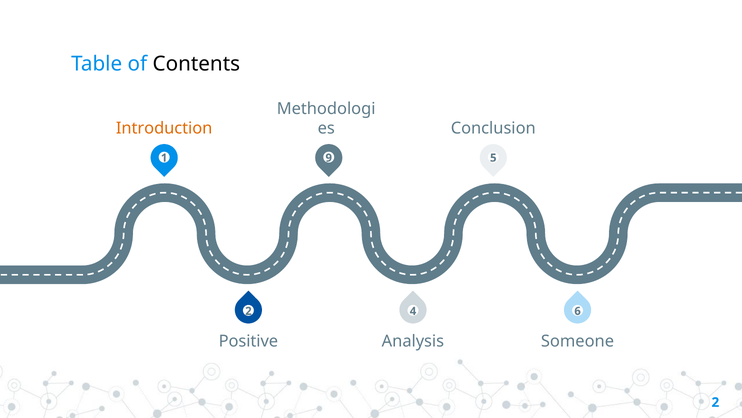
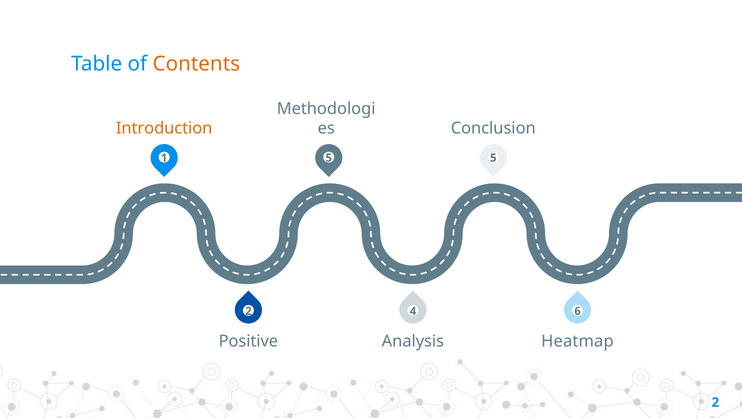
Contents colour: black -> orange
1 9: 9 -> 5
Someone: Someone -> Heatmap
